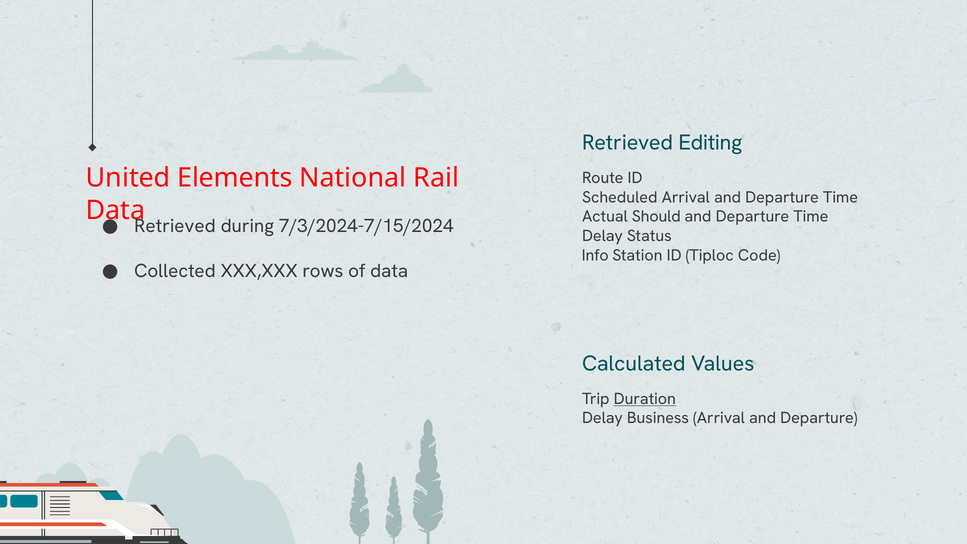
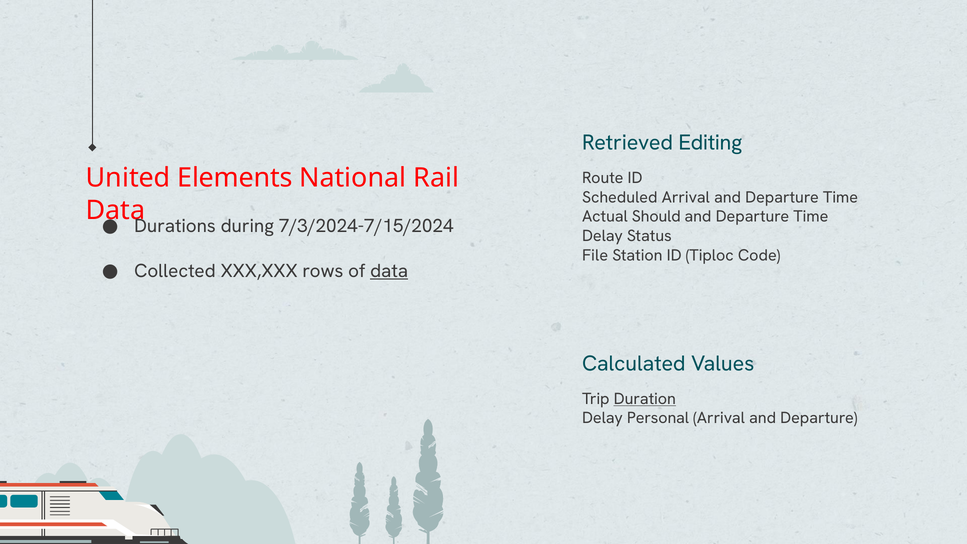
Retrieved at (175, 226): Retrieved -> Durations
Info: Info -> File
data at (389, 271) underline: none -> present
Business: Business -> Personal
